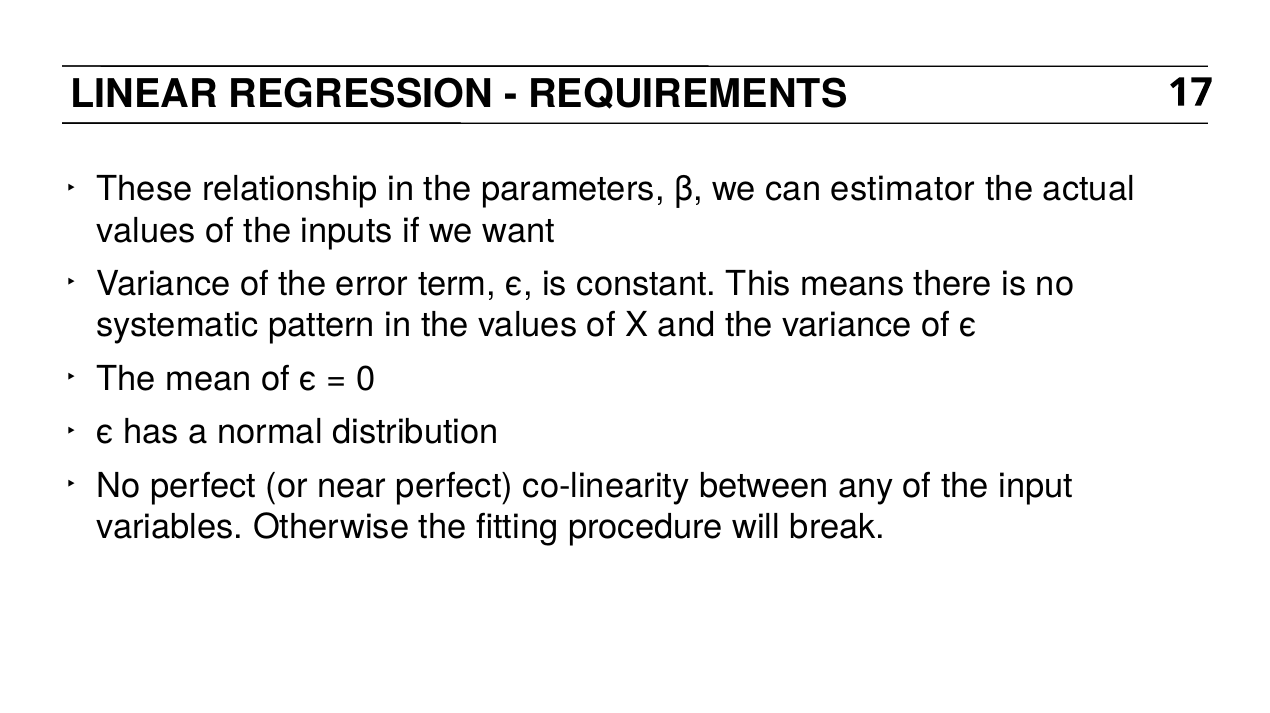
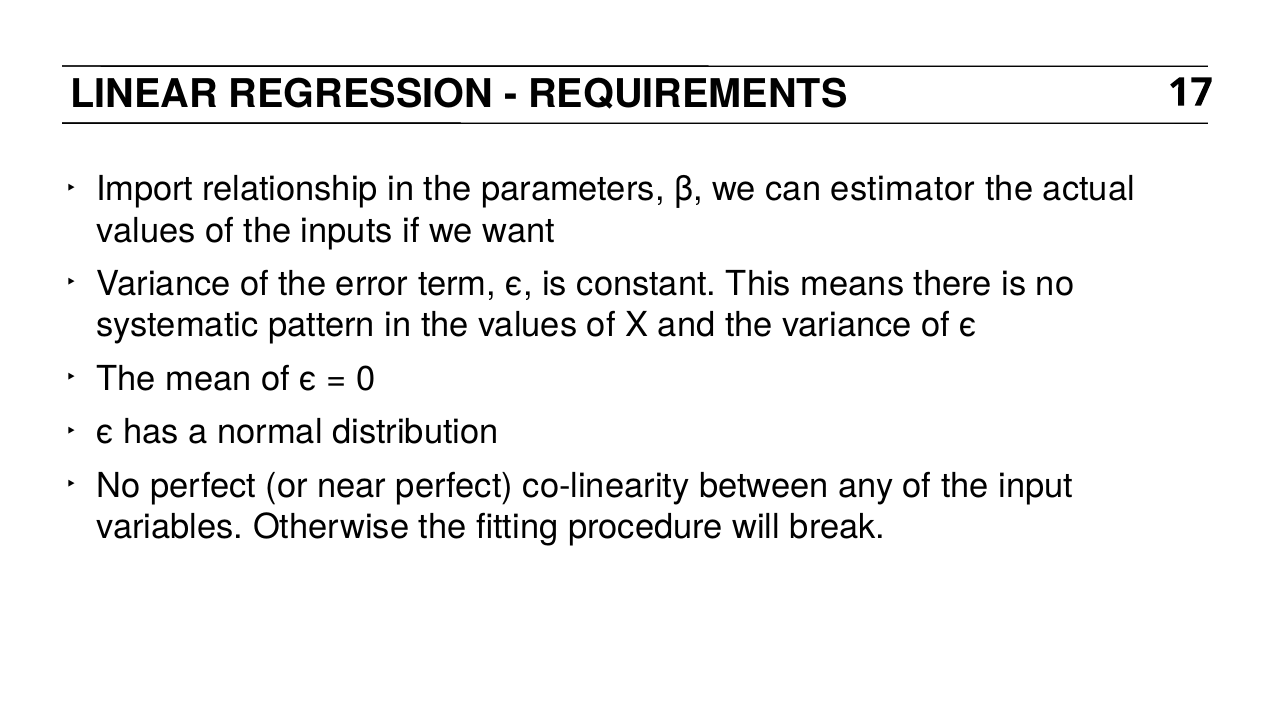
These: These -> Import
